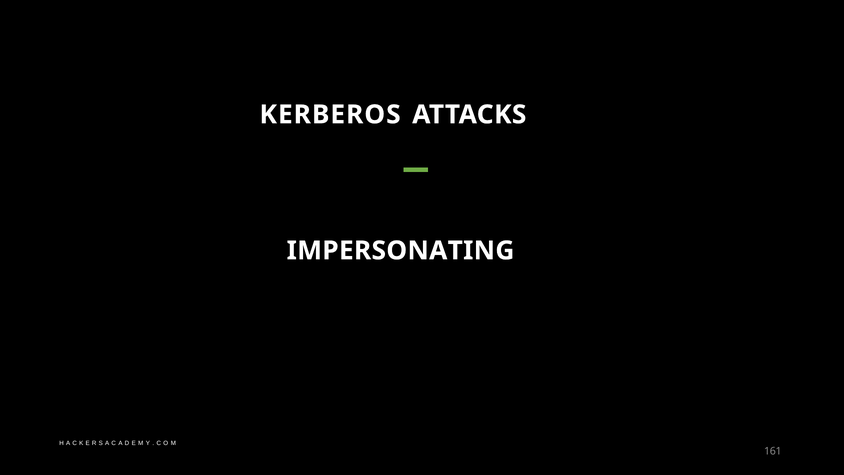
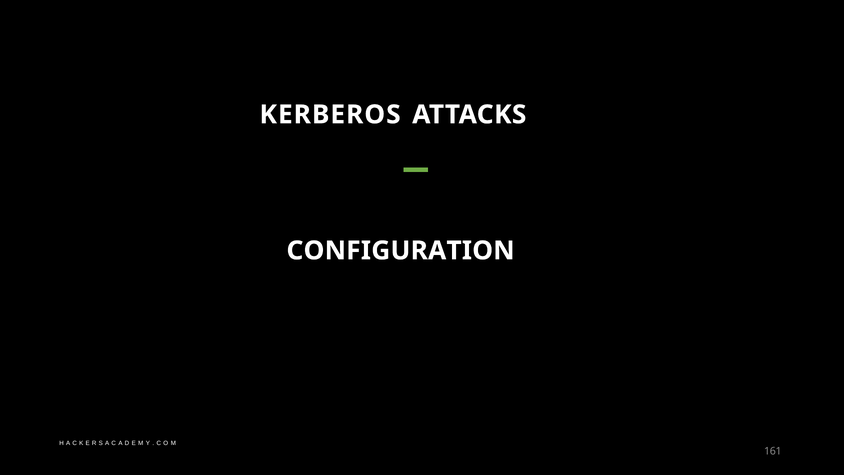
IMPERSONATING: IMPERSONATING -> CONFIGURATION
